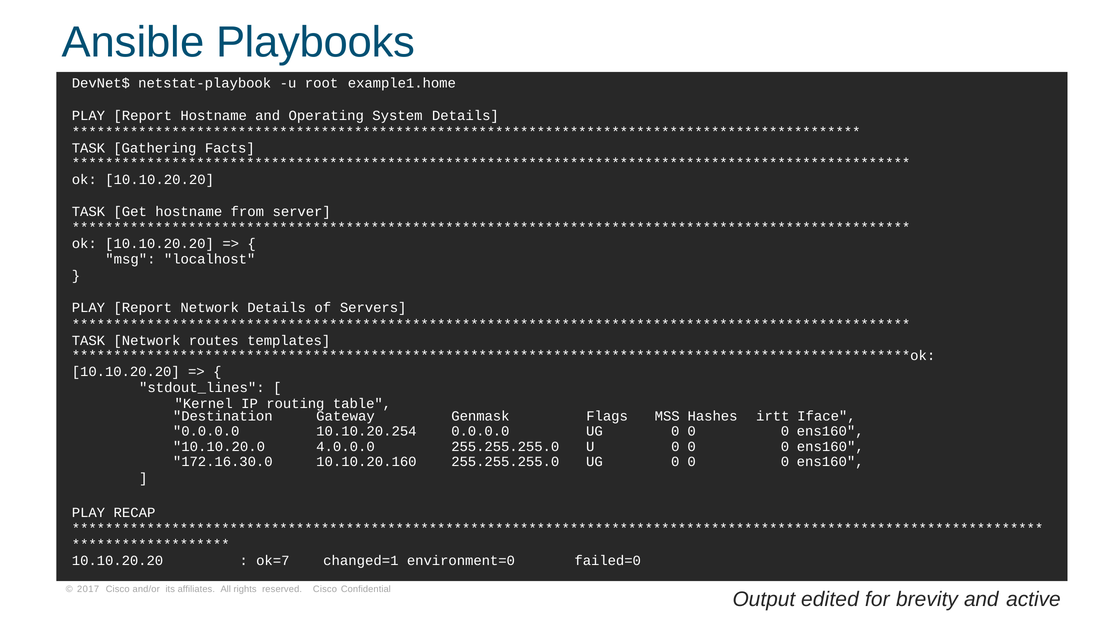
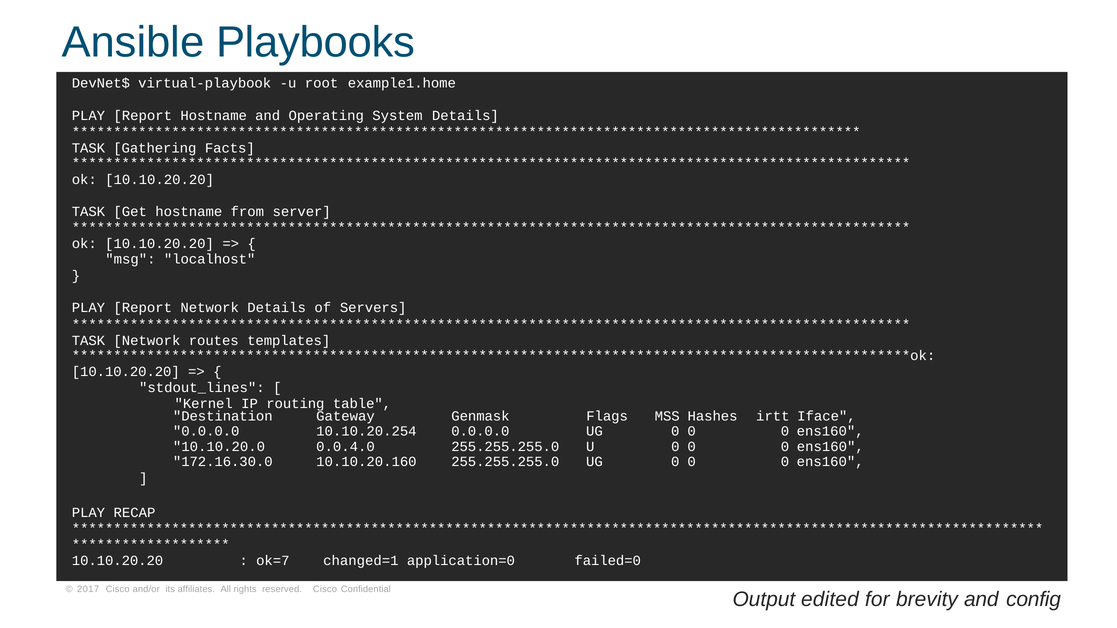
netstat-playbook: netstat-playbook -> virtual-playbook
4.0.0.0: 4.0.0.0 -> 0.0.4.0
environment=0: environment=0 -> application=0
active: active -> config
